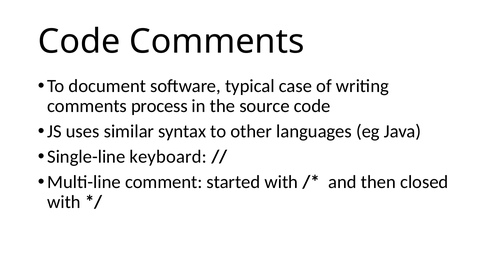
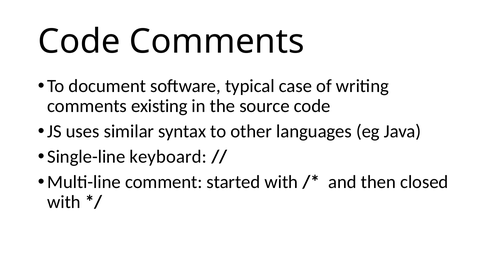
process: process -> existing
